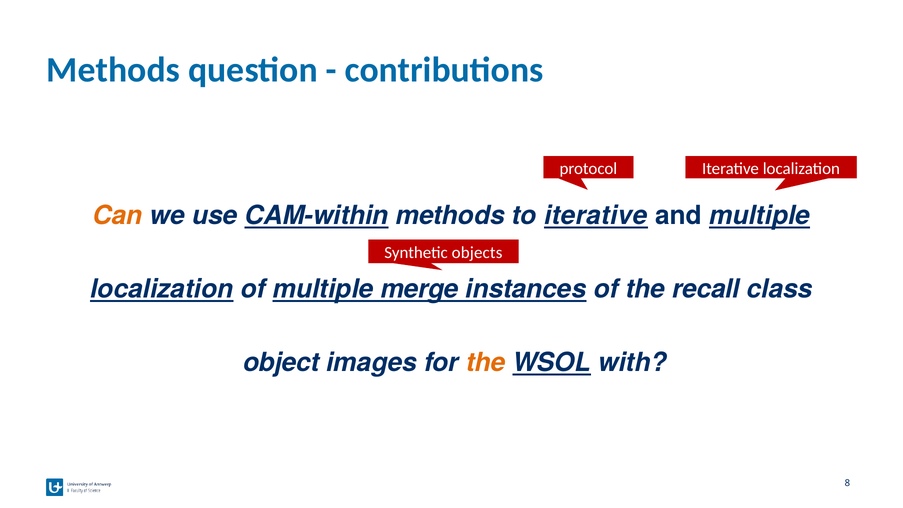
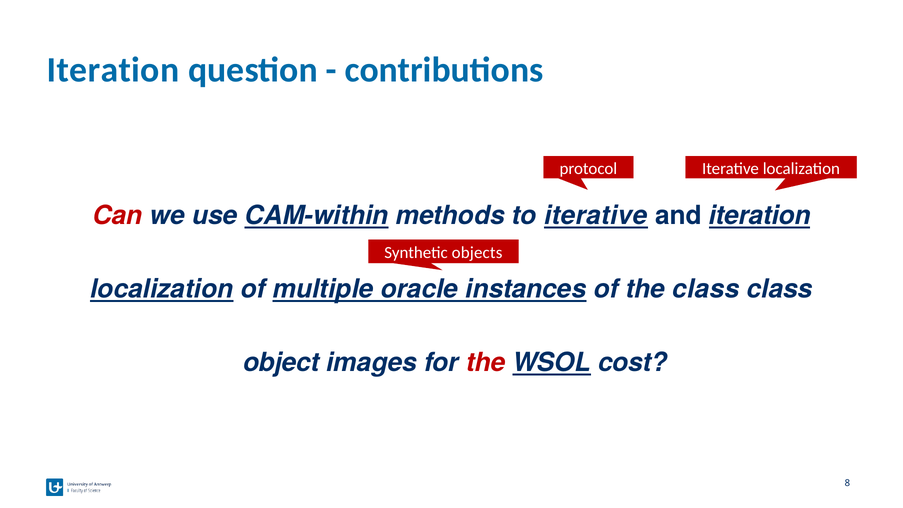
Methods at (113, 70): Methods -> Iteration
Can colour: orange -> red
and multiple: multiple -> iteration
merge: merge -> oracle
the recall: recall -> class
the at (486, 363) colour: orange -> red
with: with -> cost
